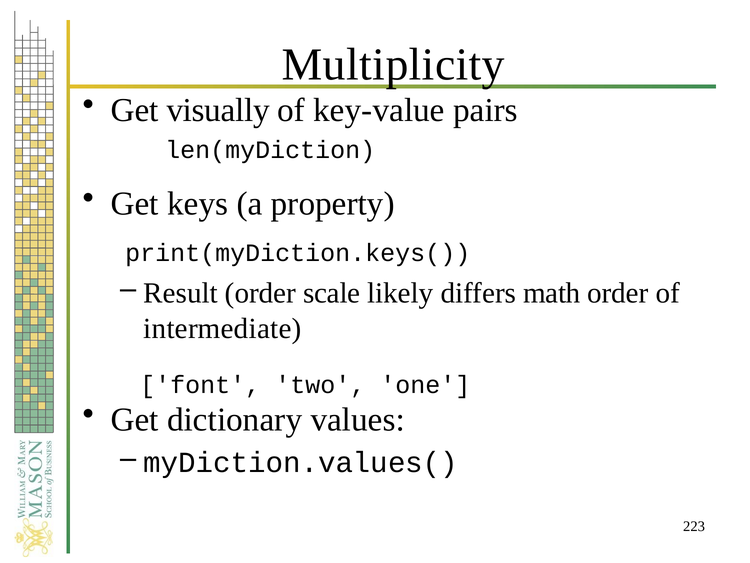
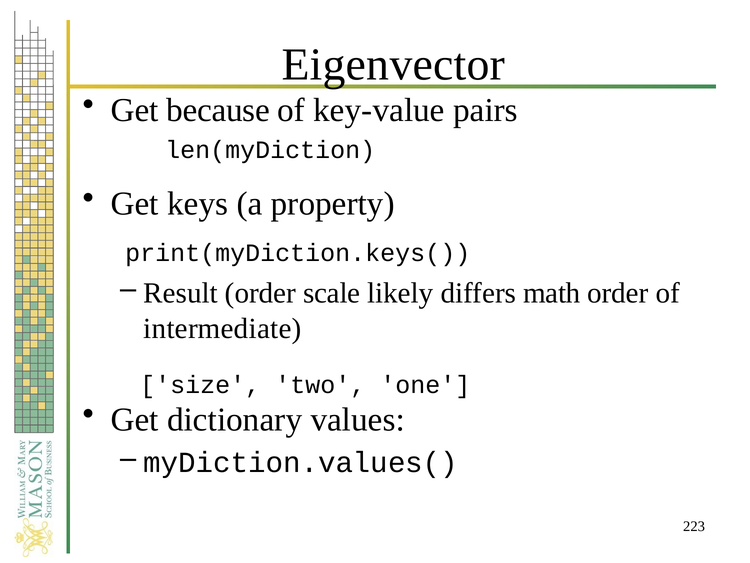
Multiplicity: Multiplicity -> Eigenvector
visually: visually -> because
font: font -> size
